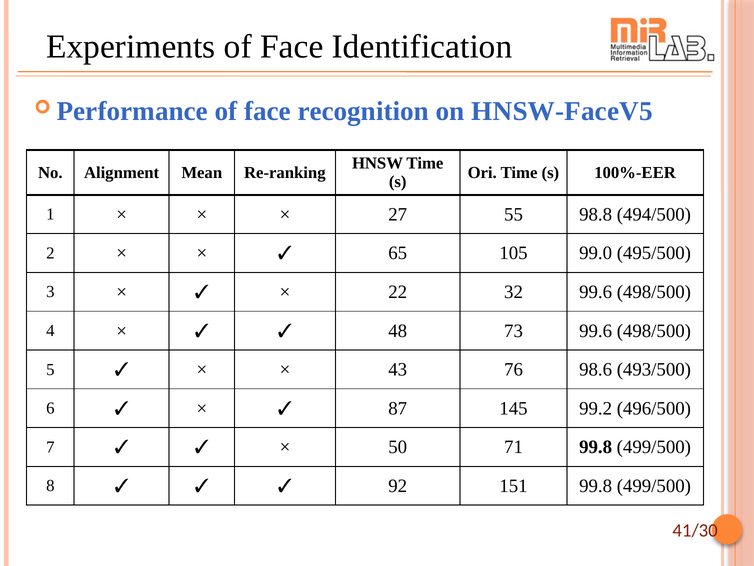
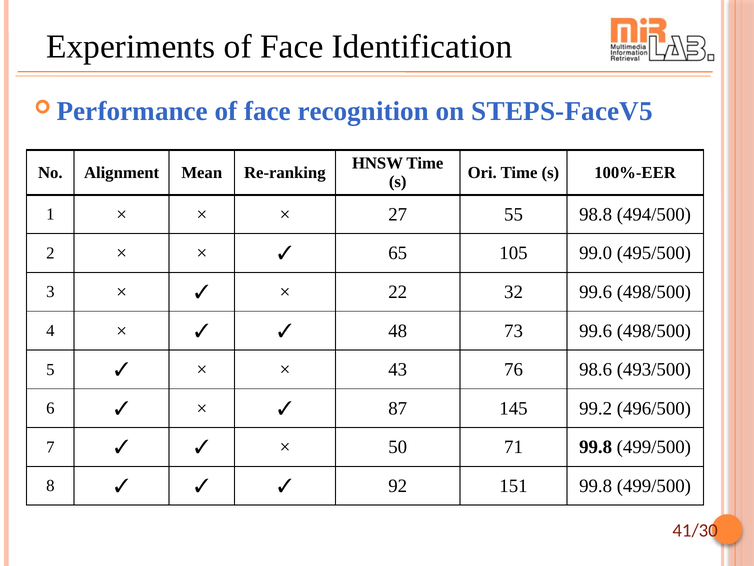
HNSW-FaceV5: HNSW-FaceV5 -> STEPS-FaceV5
